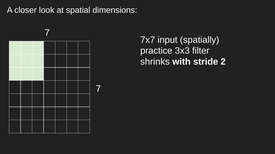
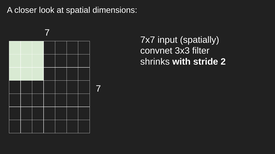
practice: practice -> convnet
